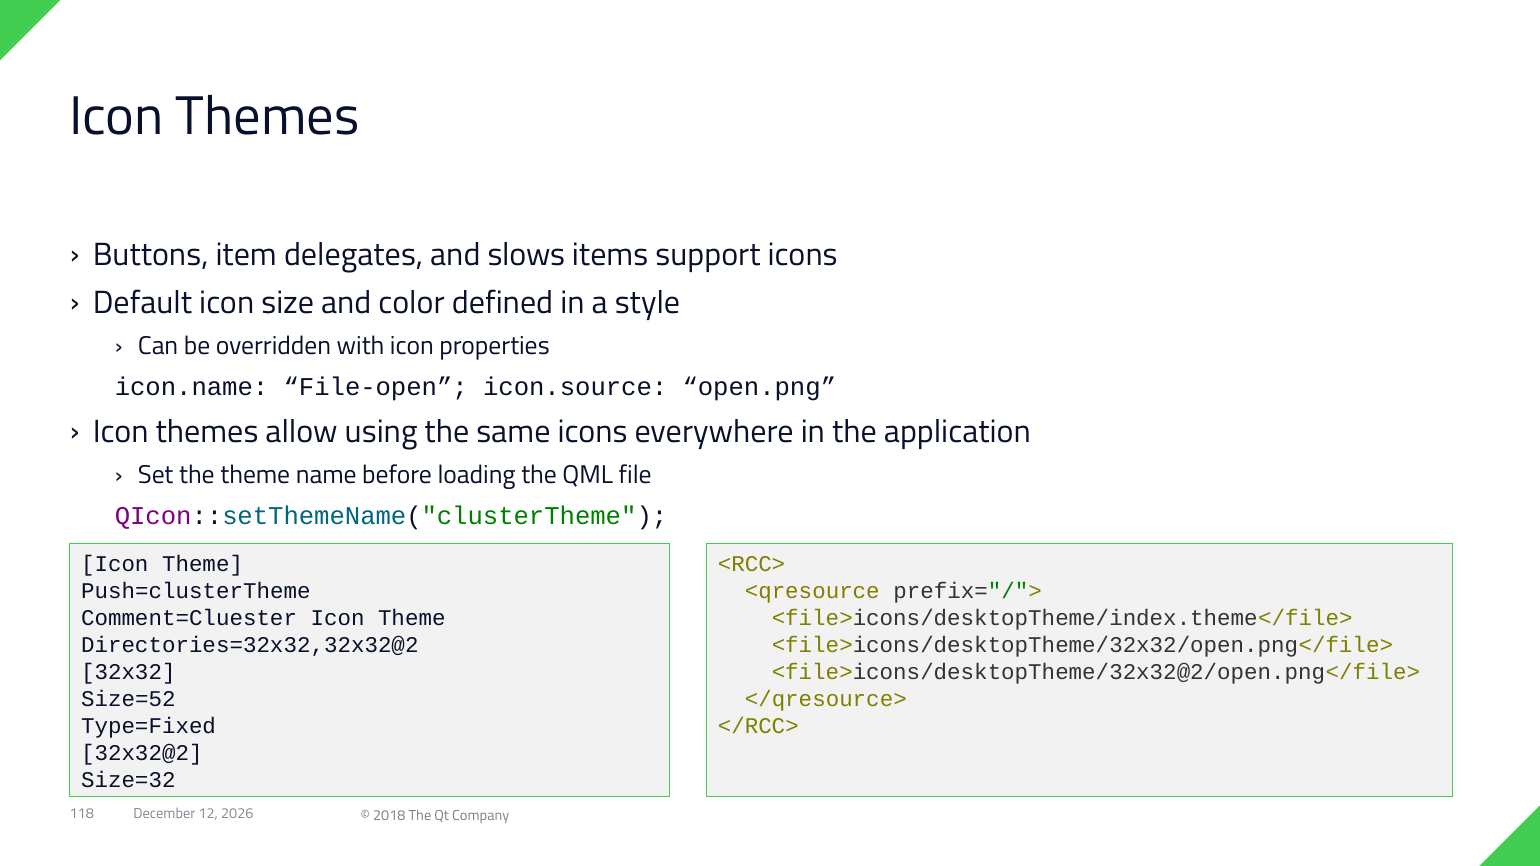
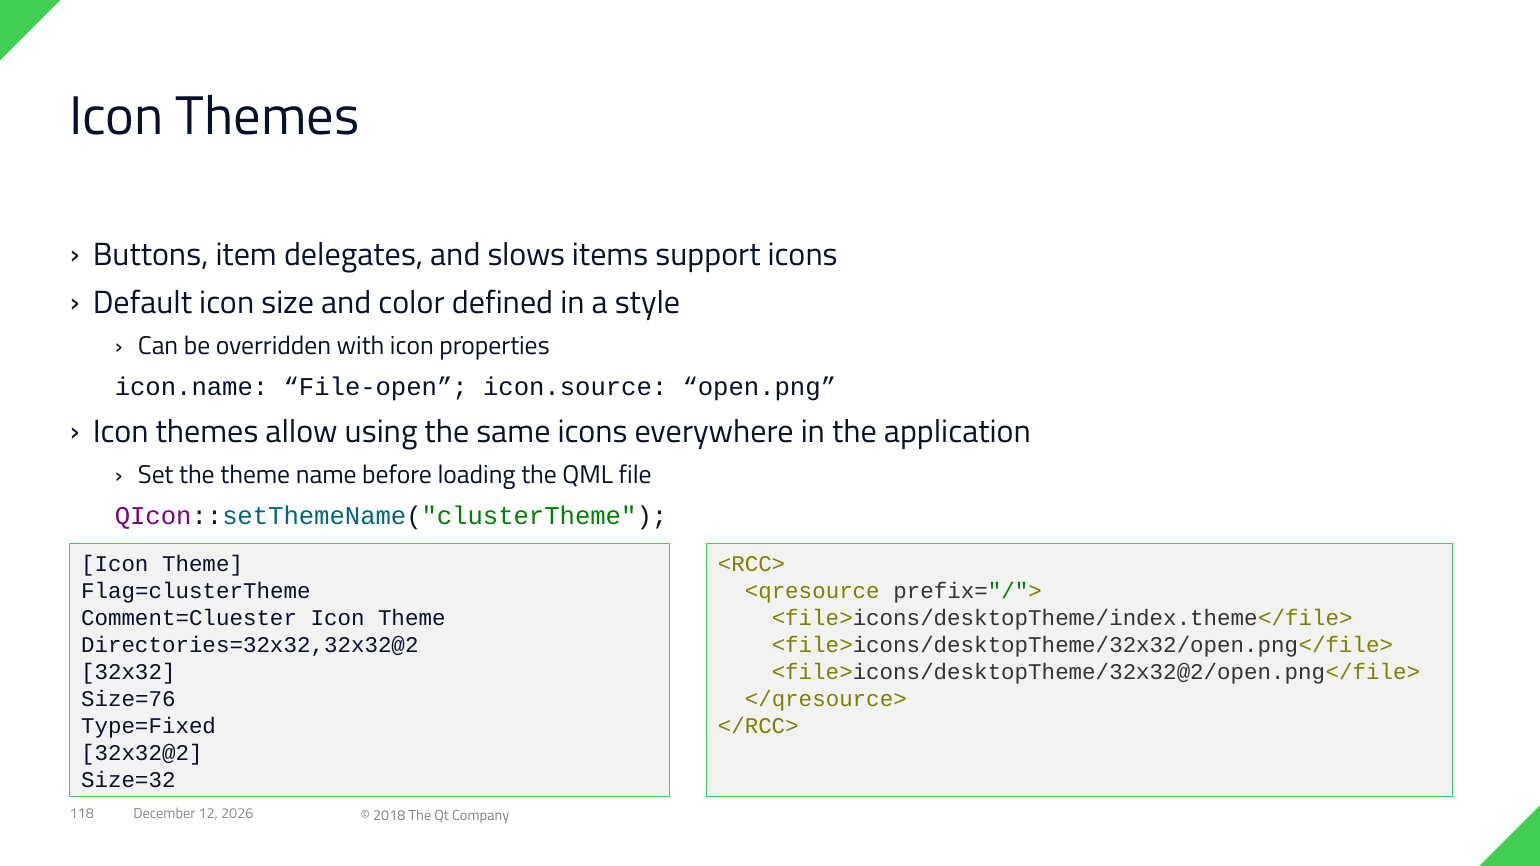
Push=clusterTheme: Push=clusterTheme -> Flag=clusterTheme
Size=52: Size=52 -> Size=76
